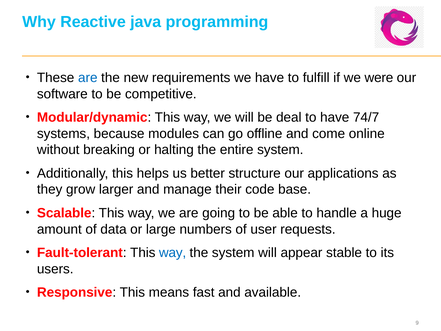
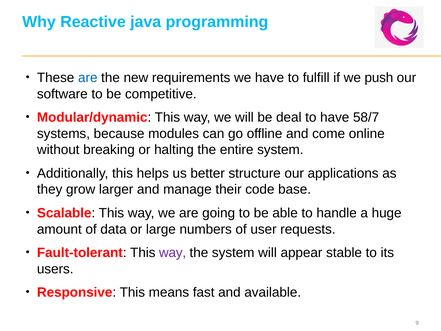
were: were -> push
74/7: 74/7 -> 58/7
way at (173, 253) colour: blue -> purple
